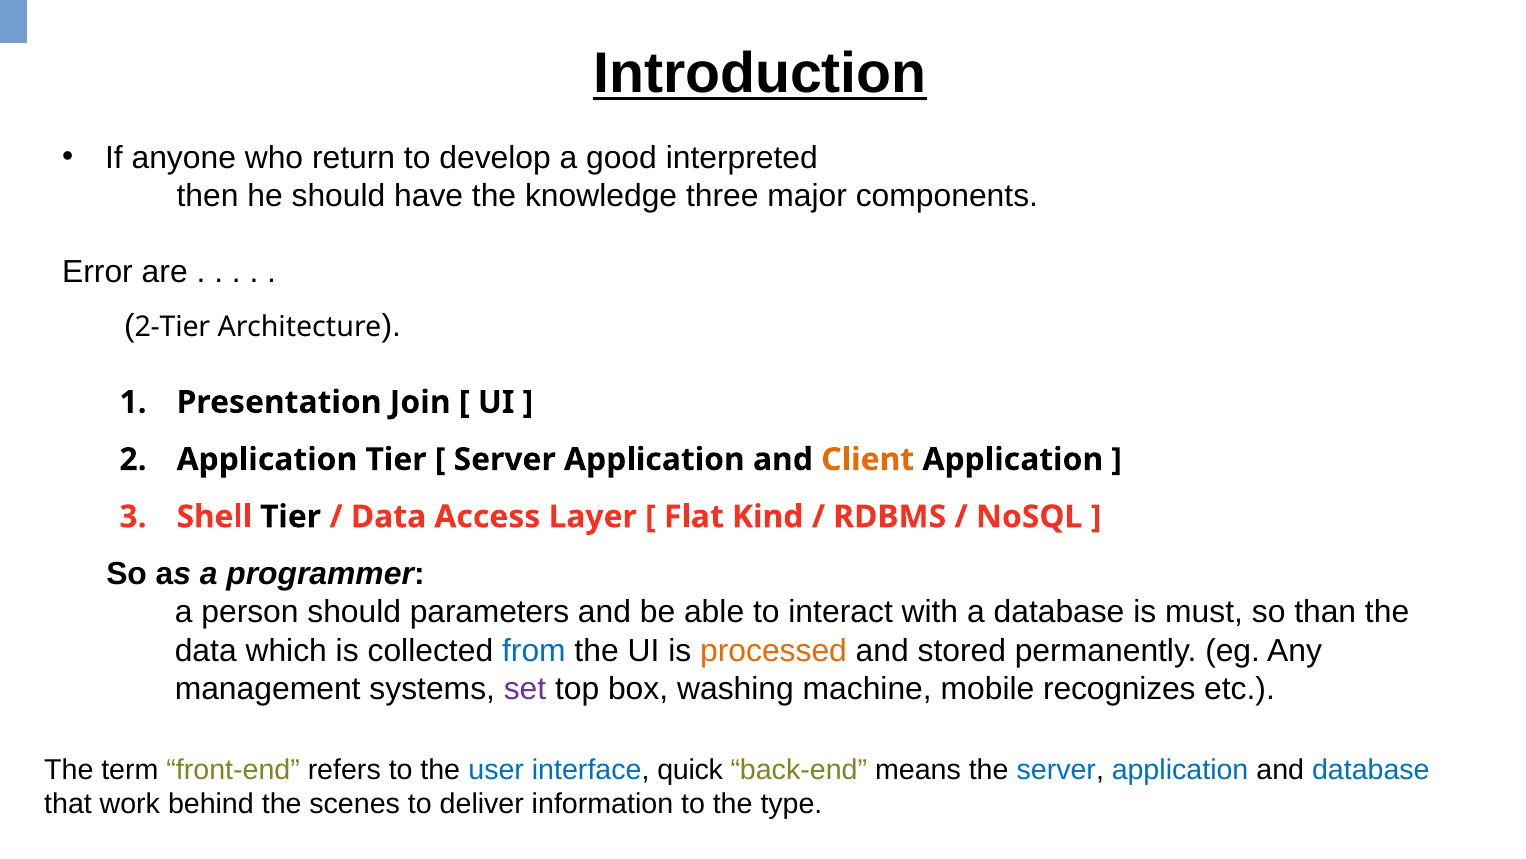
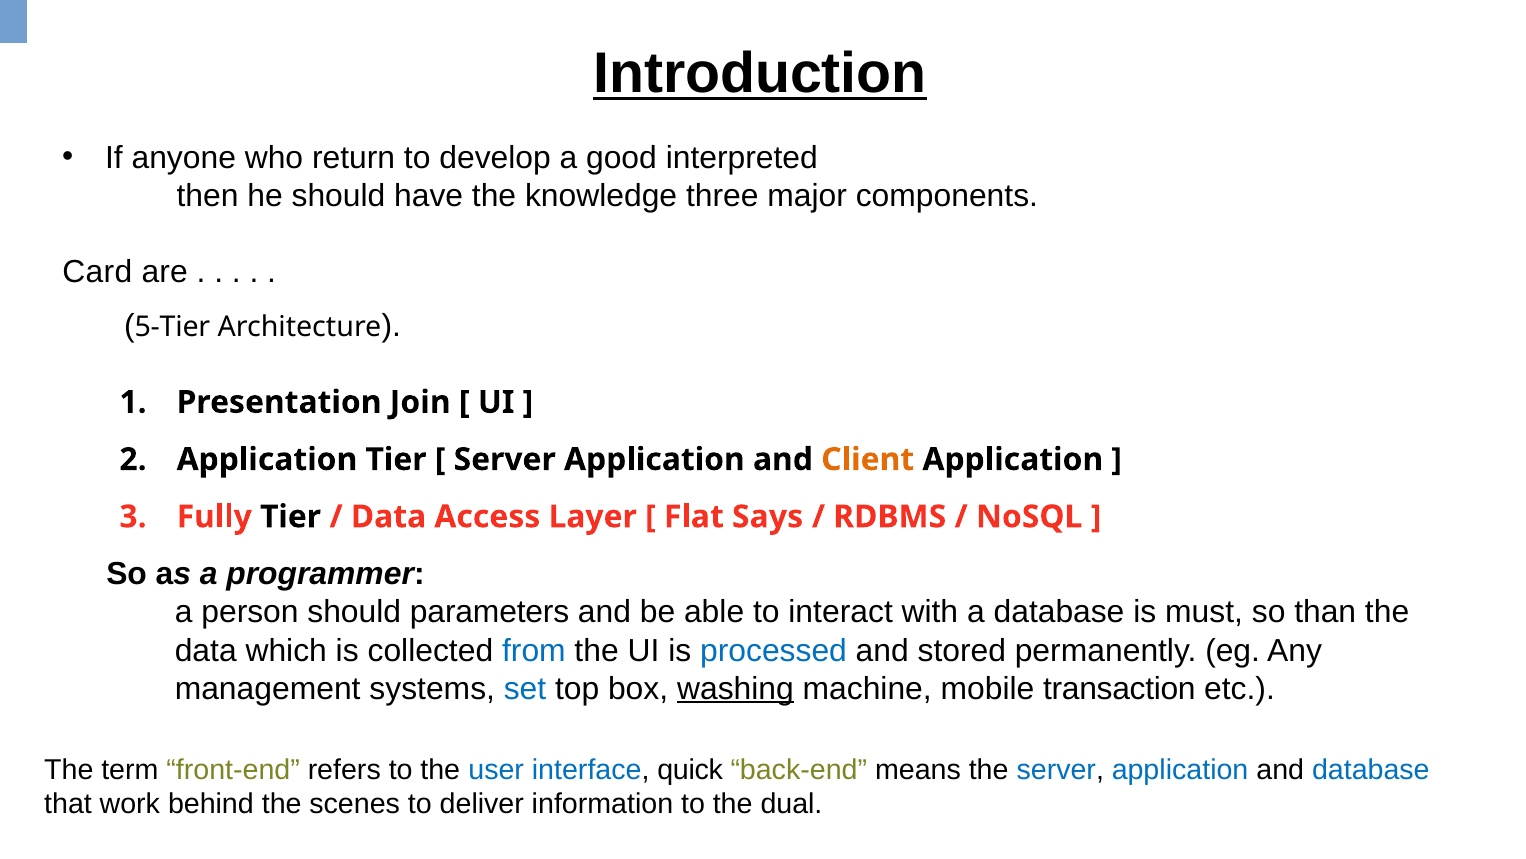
Error: Error -> Card
2-Tier: 2-Tier -> 5-Tier
Shell: Shell -> Fully
Kind: Kind -> Says
processed colour: orange -> blue
set colour: purple -> blue
washing underline: none -> present
recognizes: recognizes -> transaction
type: type -> dual
